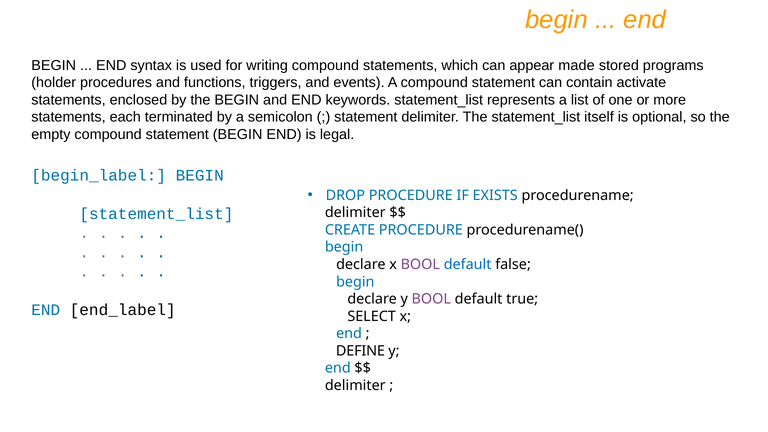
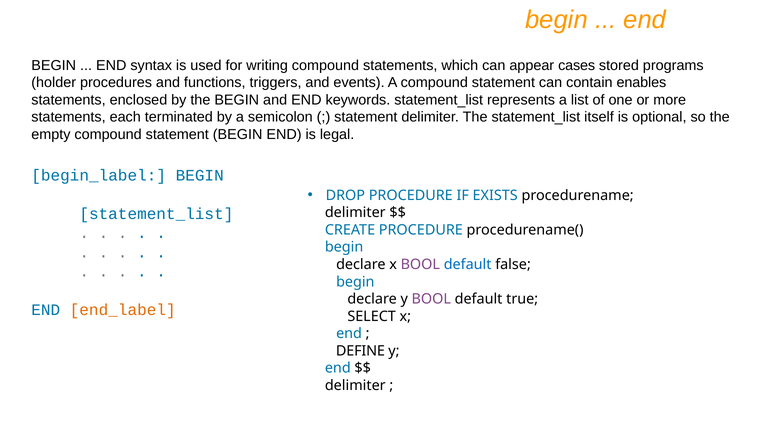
made: made -> cases
activate: activate -> enables
end_label colour: black -> orange
